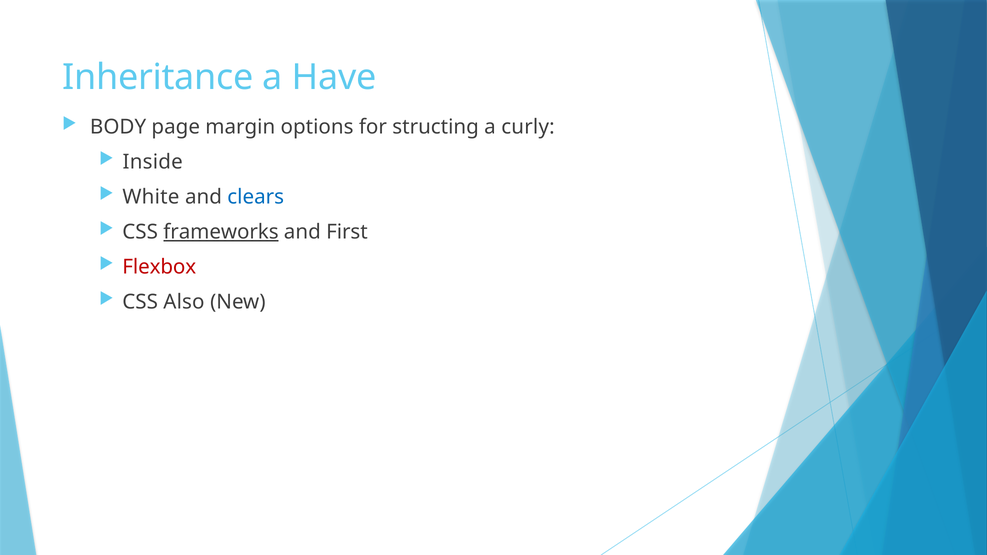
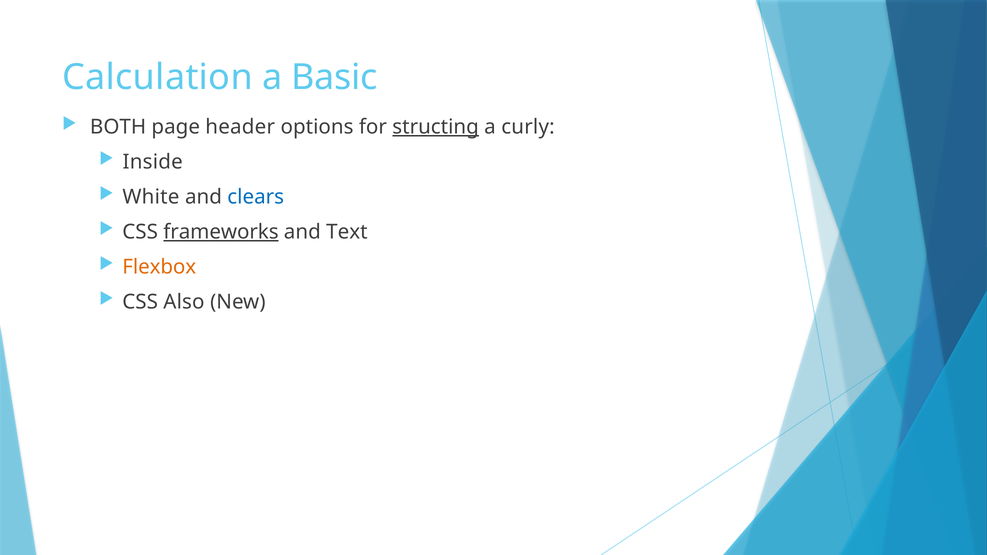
Inheritance: Inheritance -> Calculation
Have: Have -> Basic
BODY: BODY -> BOTH
margin: margin -> header
structing underline: none -> present
First: First -> Text
Flexbox colour: red -> orange
